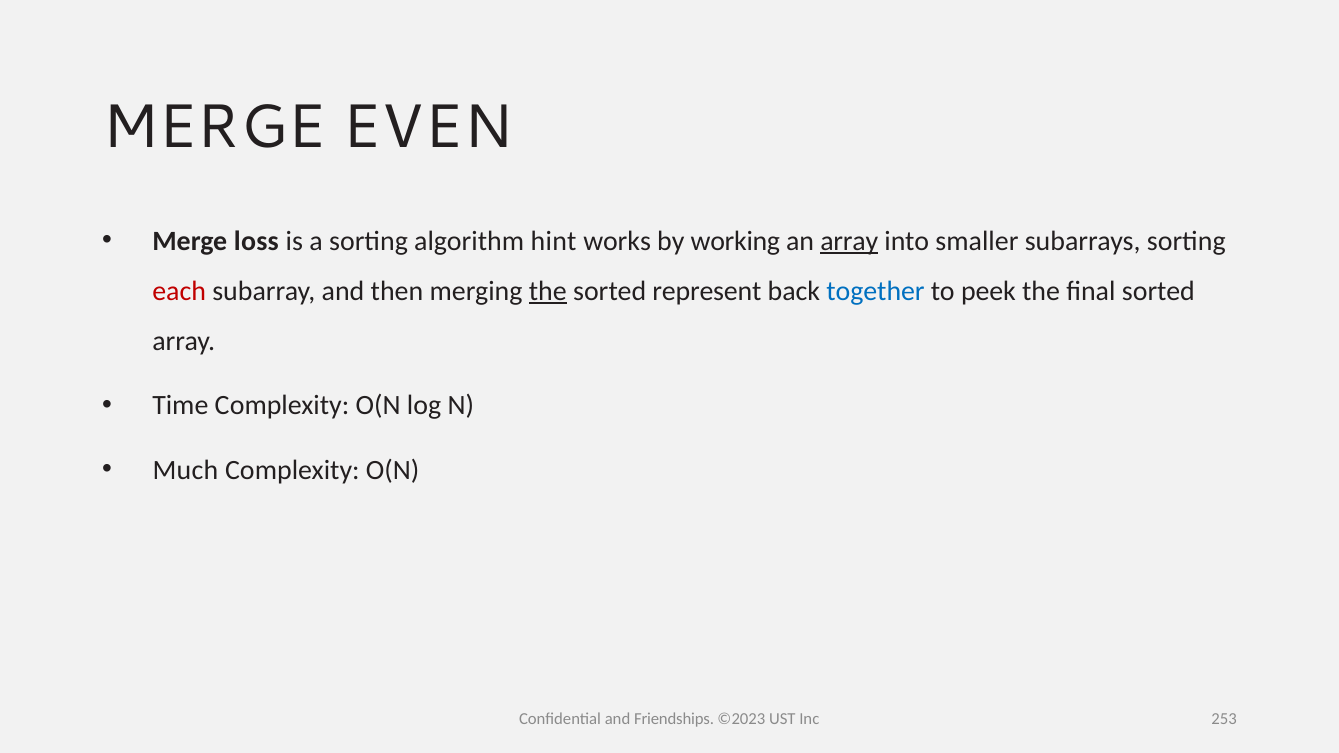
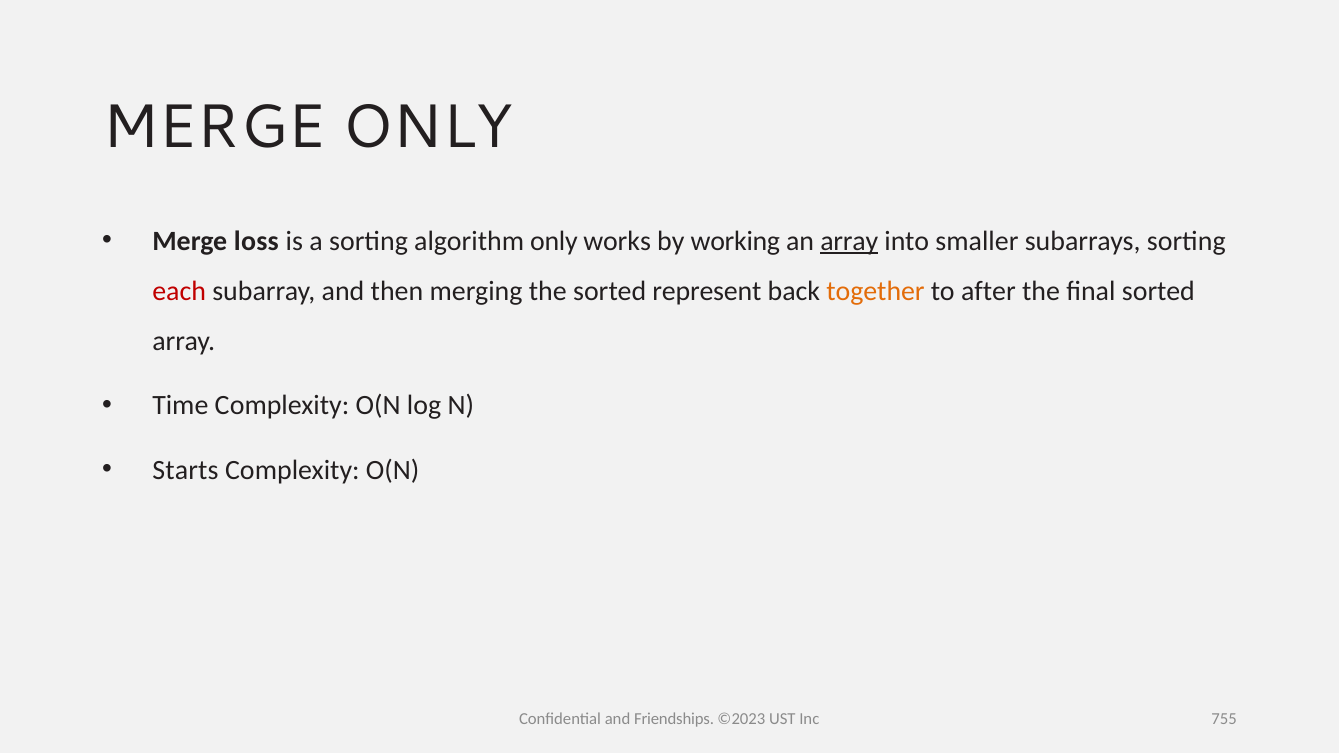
MERGE EVEN: EVEN -> ONLY
algorithm hint: hint -> only
the at (548, 291) underline: present -> none
together colour: blue -> orange
peek: peek -> after
Much: Much -> Starts
253: 253 -> 755
